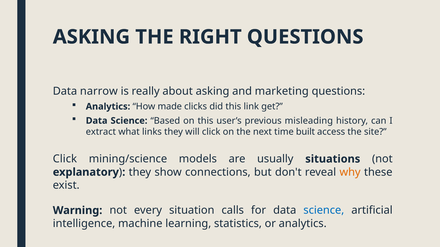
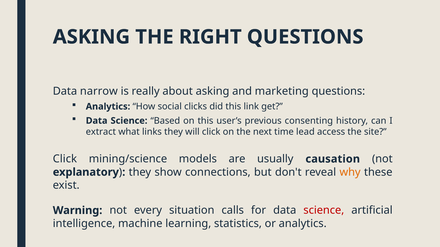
made: made -> social
misleading: misleading -> consenting
built: built -> lead
situations: situations -> causation
science at (324, 211) colour: blue -> red
